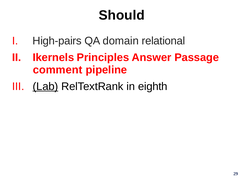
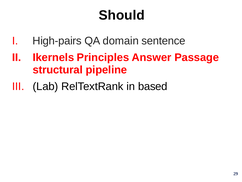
relational: relational -> sentence
comment: comment -> structural
Lab underline: present -> none
eighth: eighth -> based
